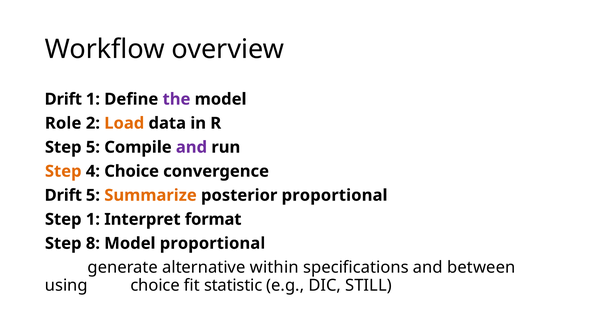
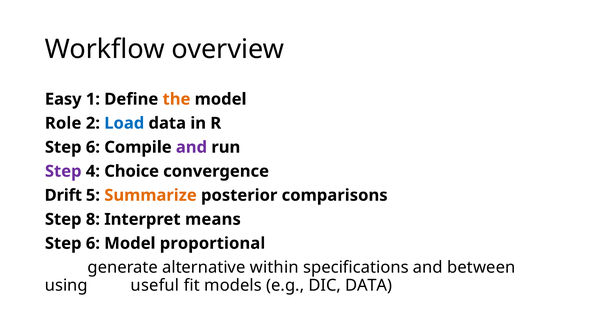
Drift at (63, 99): Drift -> Easy
the colour: purple -> orange
Load colour: orange -> blue
5 at (93, 147): 5 -> 6
Step at (63, 171) colour: orange -> purple
posterior proportional: proportional -> comparisons
Step 1: 1 -> 8
format: format -> means
8 at (93, 244): 8 -> 6
using choice: choice -> useful
statistic: statistic -> models
DIC STILL: STILL -> DATA
